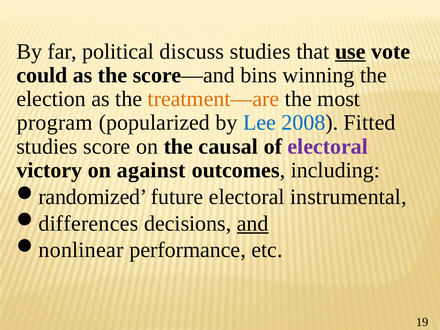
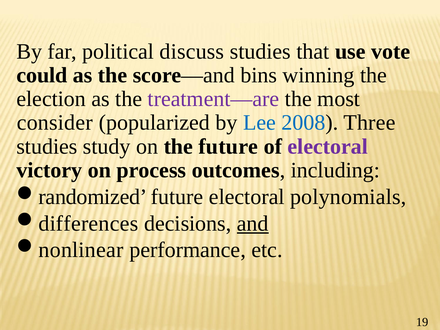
use underline: present -> none
treatment—are colour: orange -> purple
program: program -> consider
Fitted: Fitted -> Three
score: score -> study
the causal: causal -> future
against: against -> process
instrumental: instrumental -> polynomials
